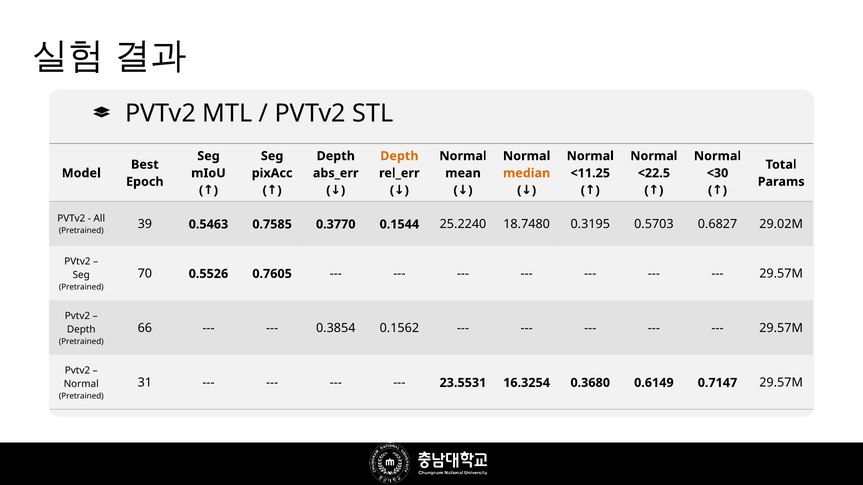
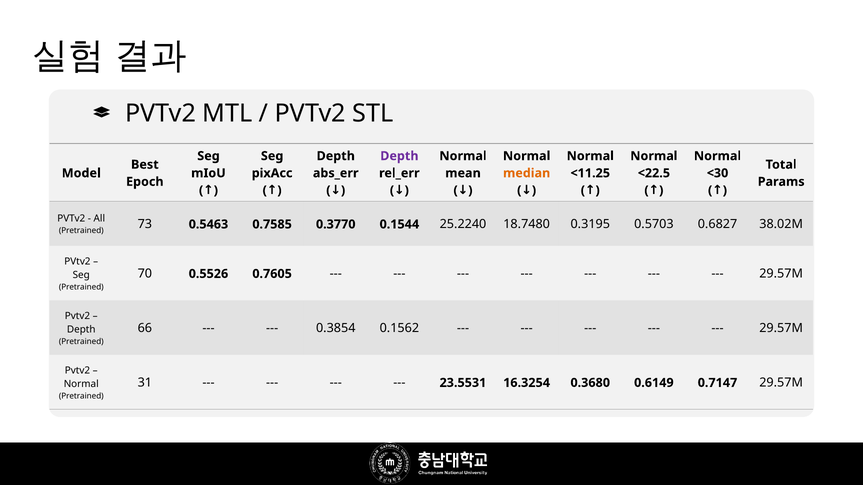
Depth at (399, 156) colour: orange -> purple
39: 39 -> 73
29.02M: 29.02M -> 38.02M
